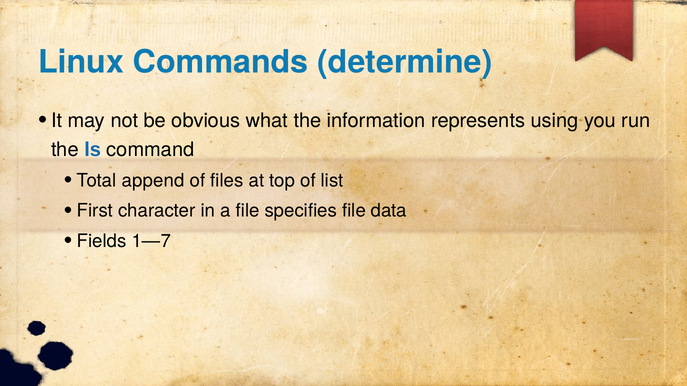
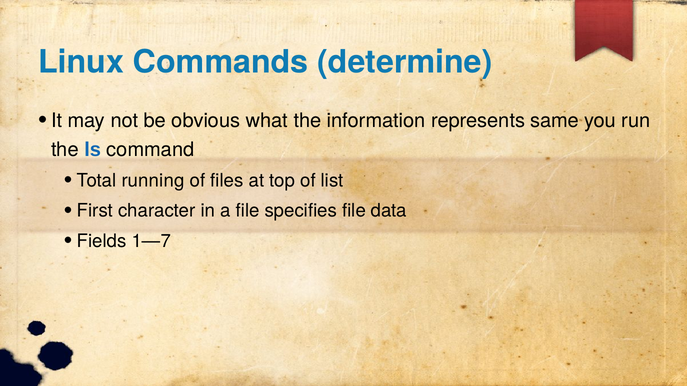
using: using -> same
append: append -> running
